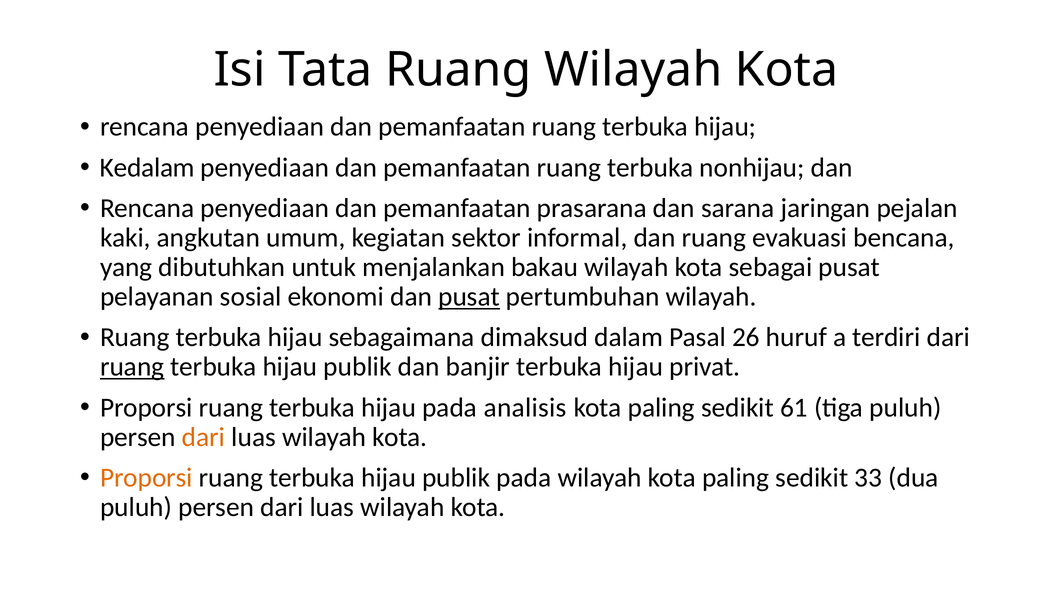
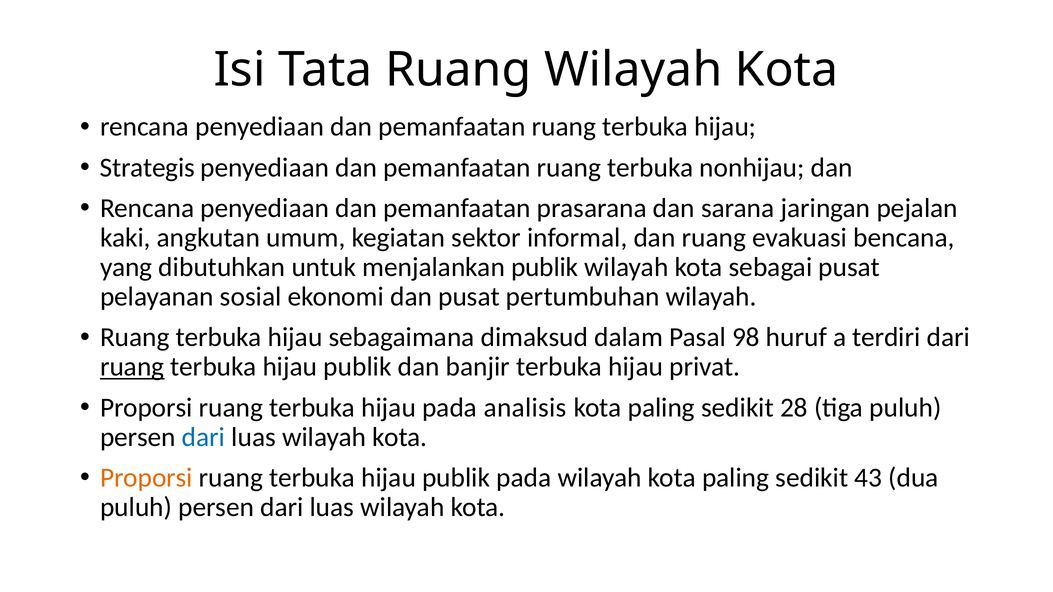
Kedalam: Kedalam -> Strategis
menjalankan bakau: bakau -> publik
pusat at (469, 297) underline: present -> none
26: 26 -> 98
61: 61 -> 28
dari at (204, 437) colour: orange -> blue
33: 33 -> 43
